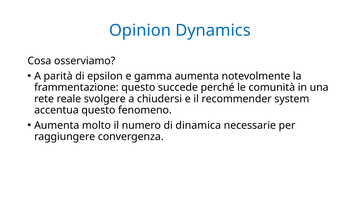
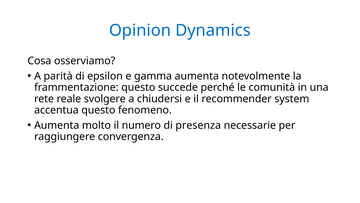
dinamica: dinamica -> presenza
